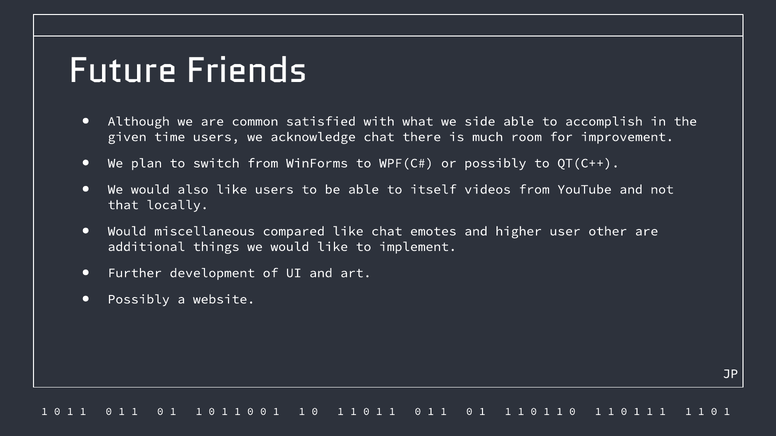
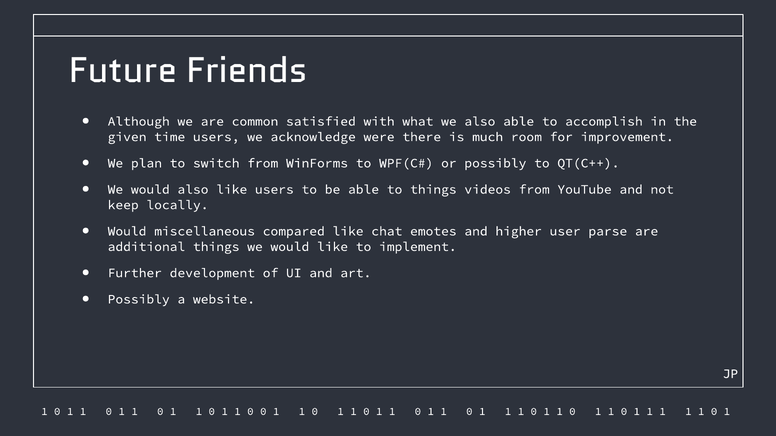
we side: side -> also
acknowledge chat: chat -> were
to itself: itself -> things
that: that -> keep
other: other -> parse
